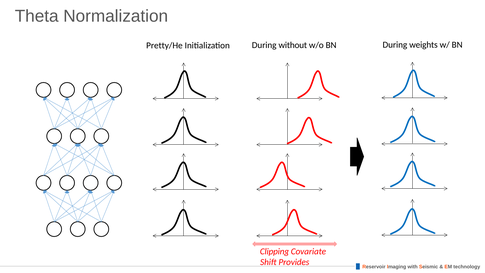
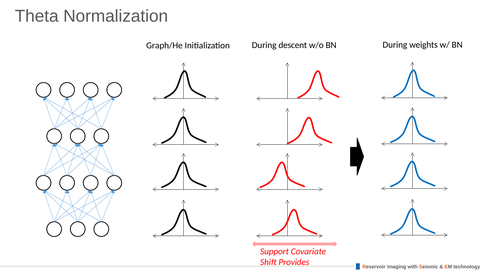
Pretty/He: Pretty/He -> Graph/He
without: without -> descent
Clipping: Clipping -> Support
